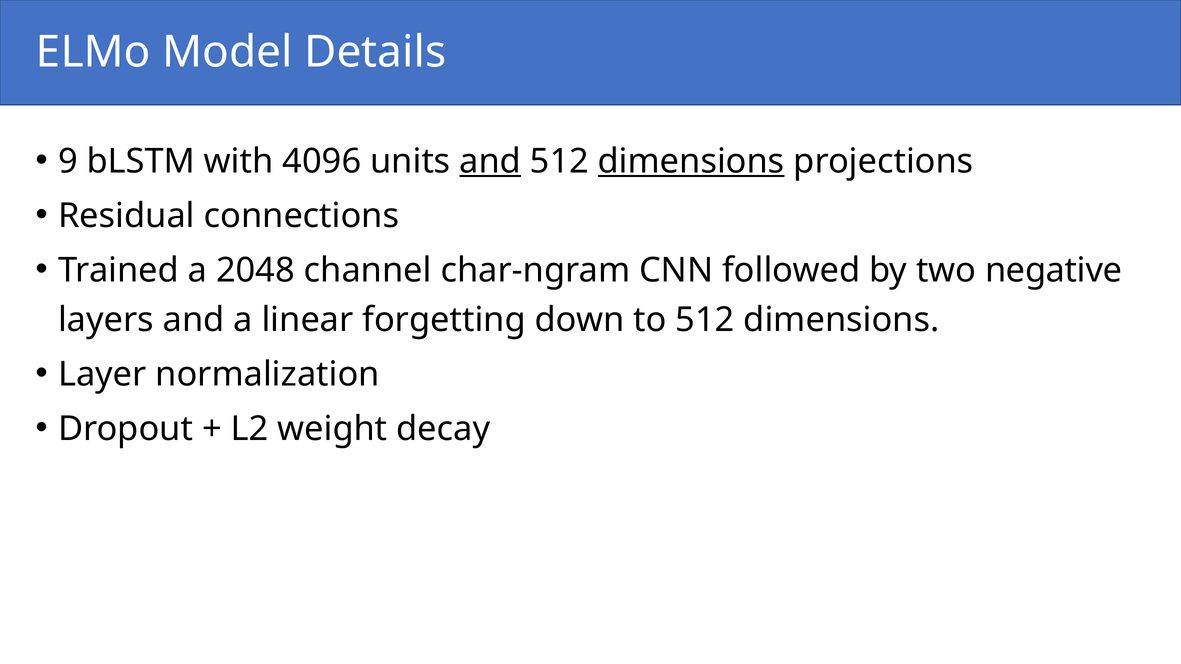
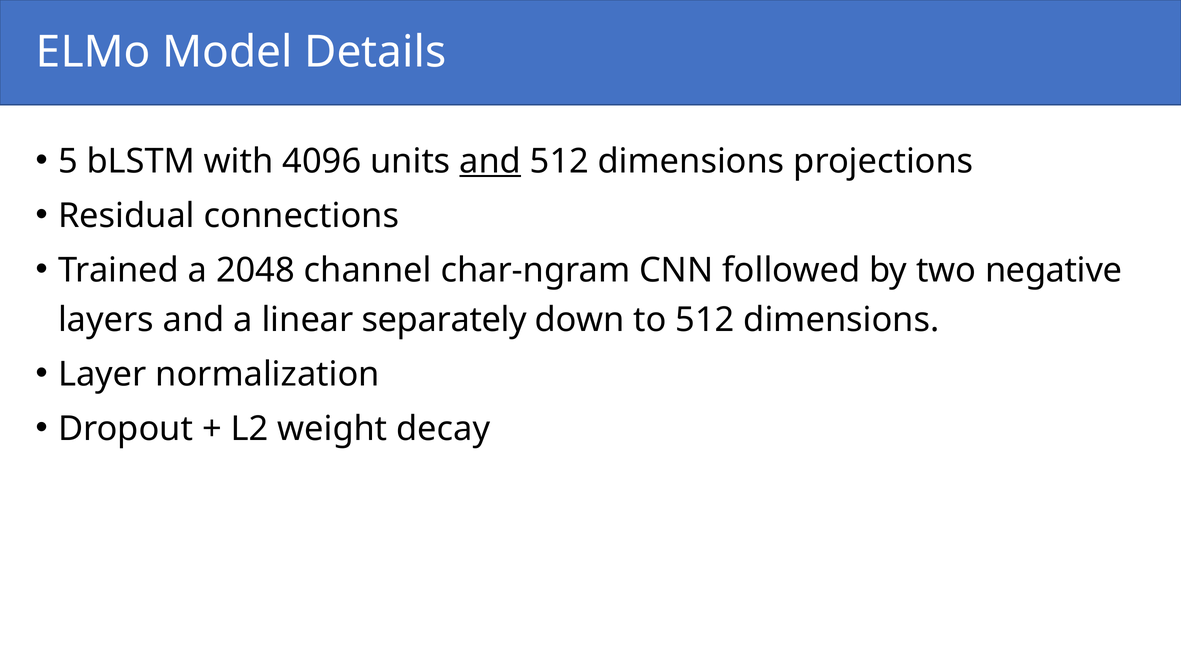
9: 9 -> 5
dimensions at (691, 161) underline: present -> none
forgetting: forgetting -> separately
